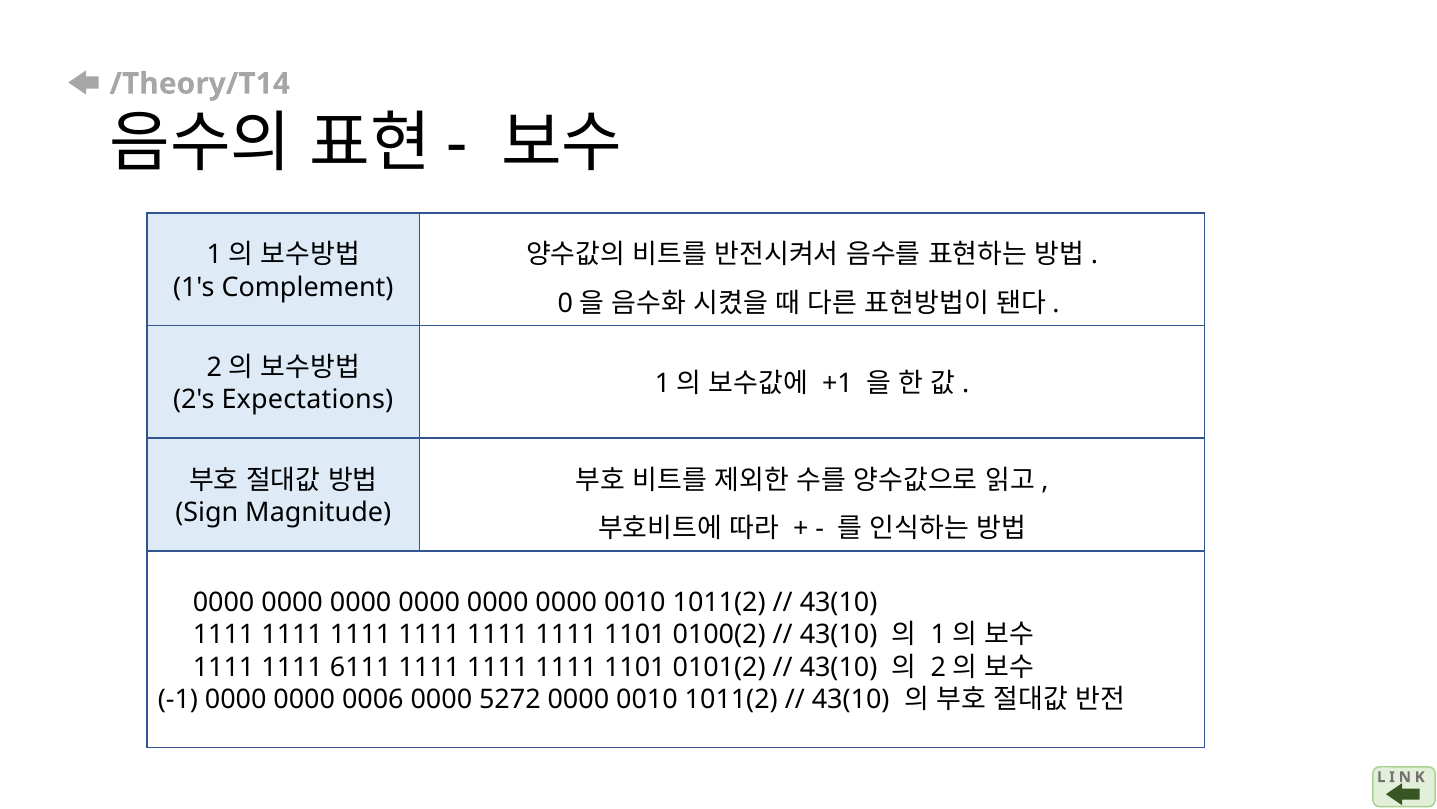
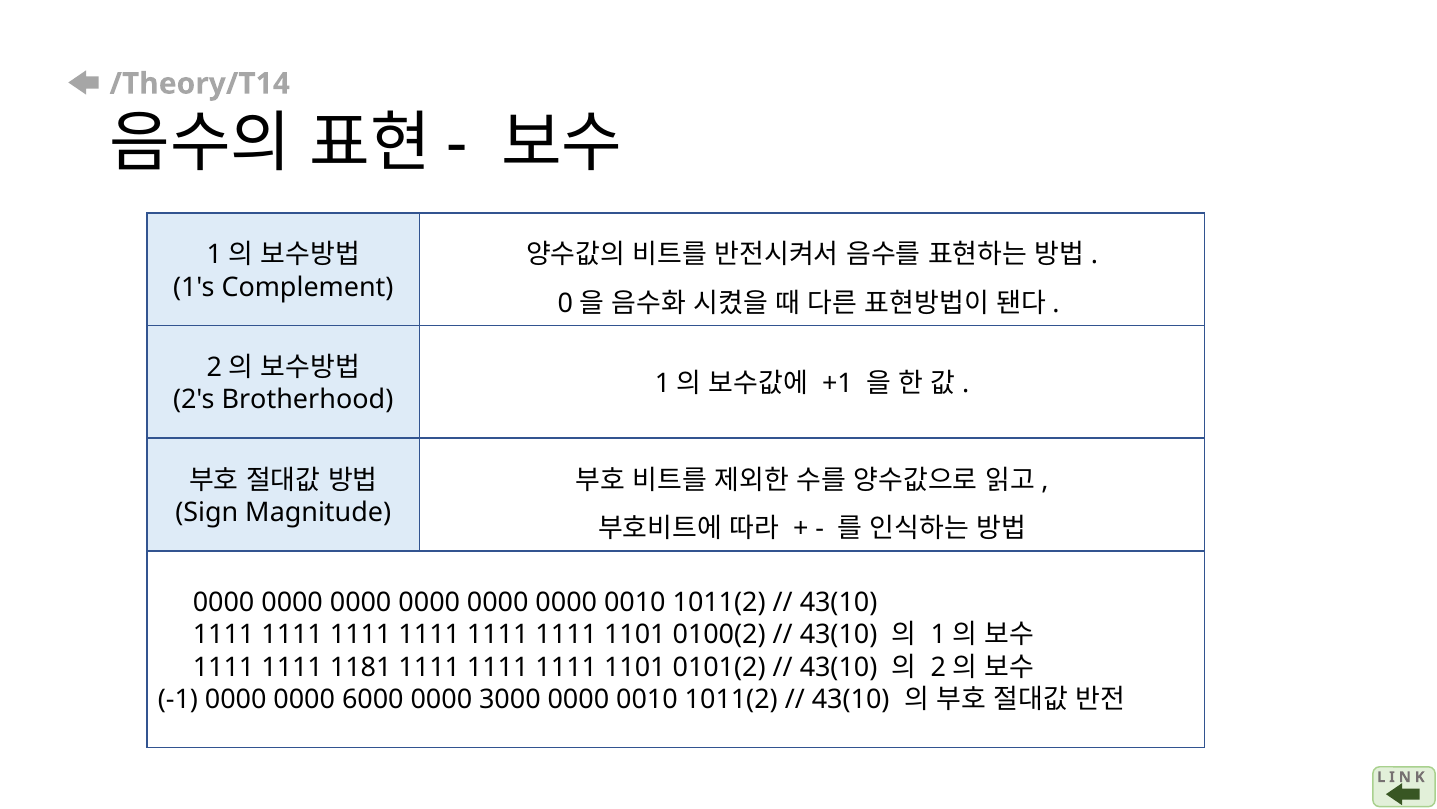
Expectations: Expectations -> Brotherhood
6111: 6111 -> 1181
0006: 0006 -> 6000
5272: 5272 -> 3000
